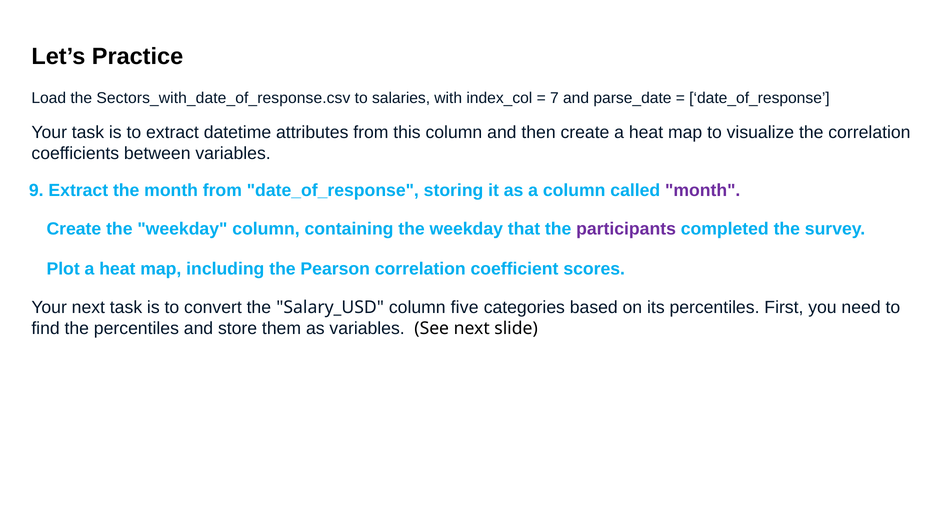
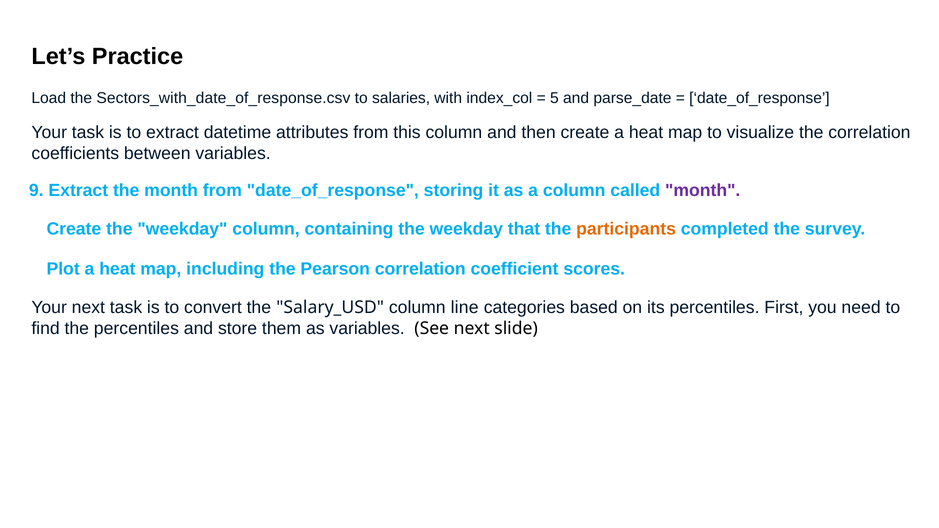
7: 7 -> 5
participants colour: purple -> orange
five: five -> line
